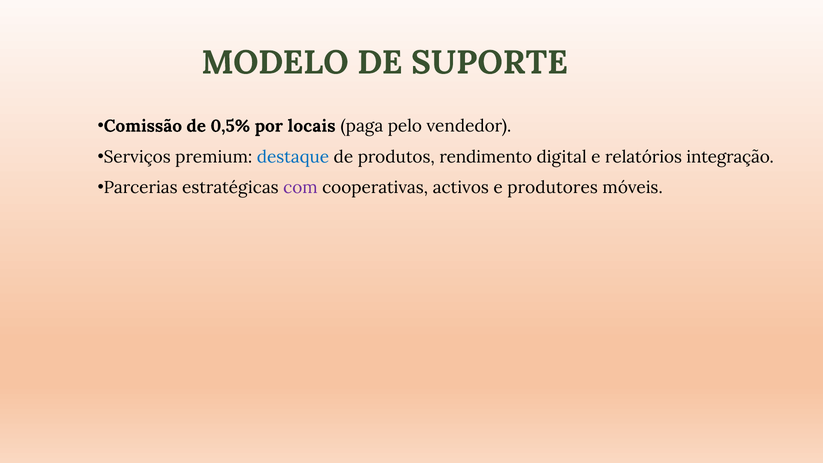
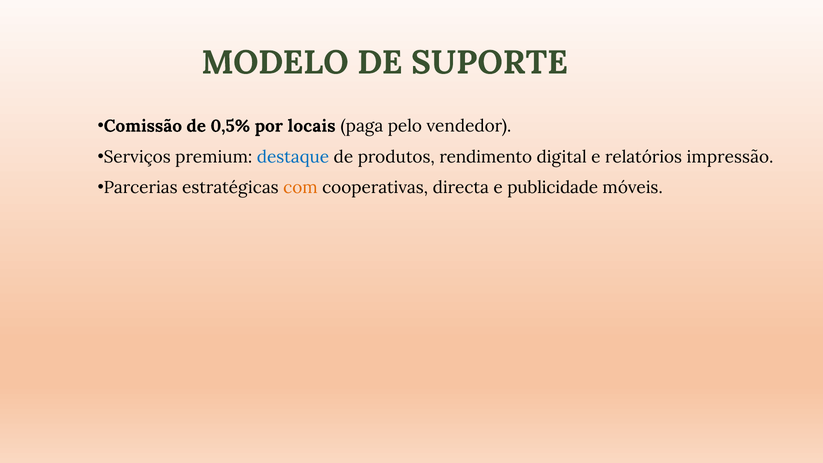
integração: integração -> impressão
com colour: purple -> orange
activos: activos -> directa
produtores: produtores -> publicidade
